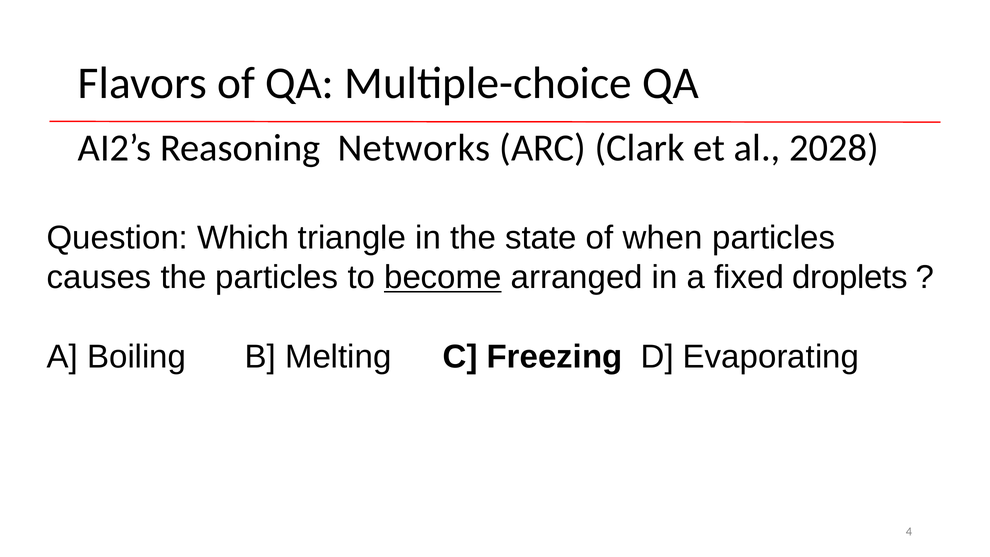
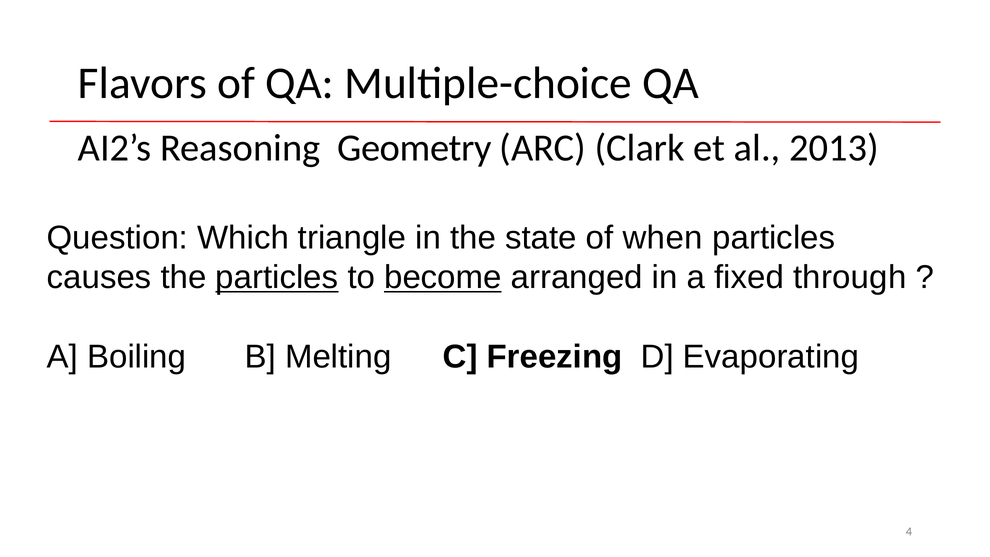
Networks: Networks -> Geometry
2028: 2028 -> 2013
particles at (277, 277) underline: none -> present
droplets: droplets -> through
